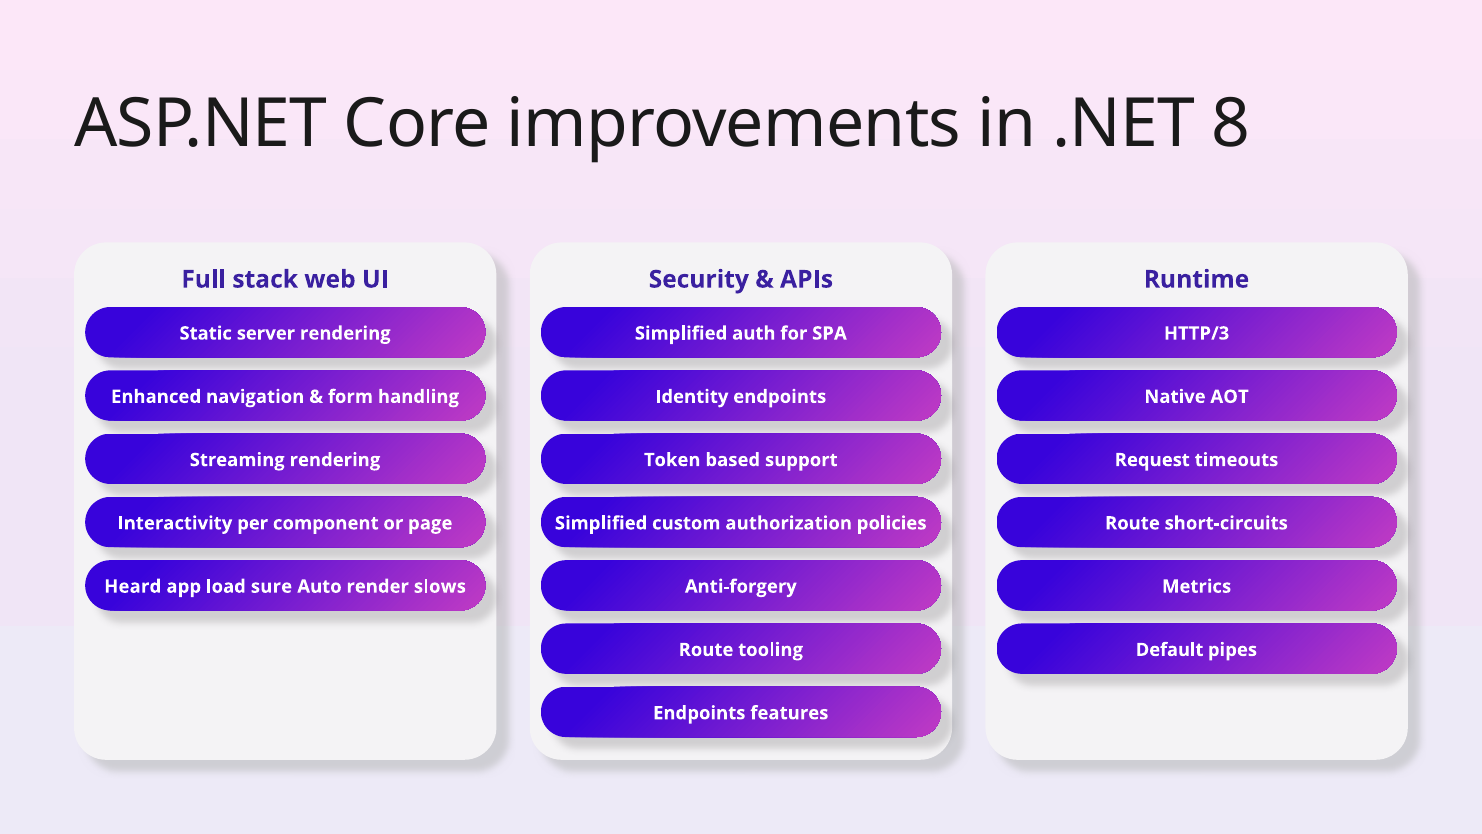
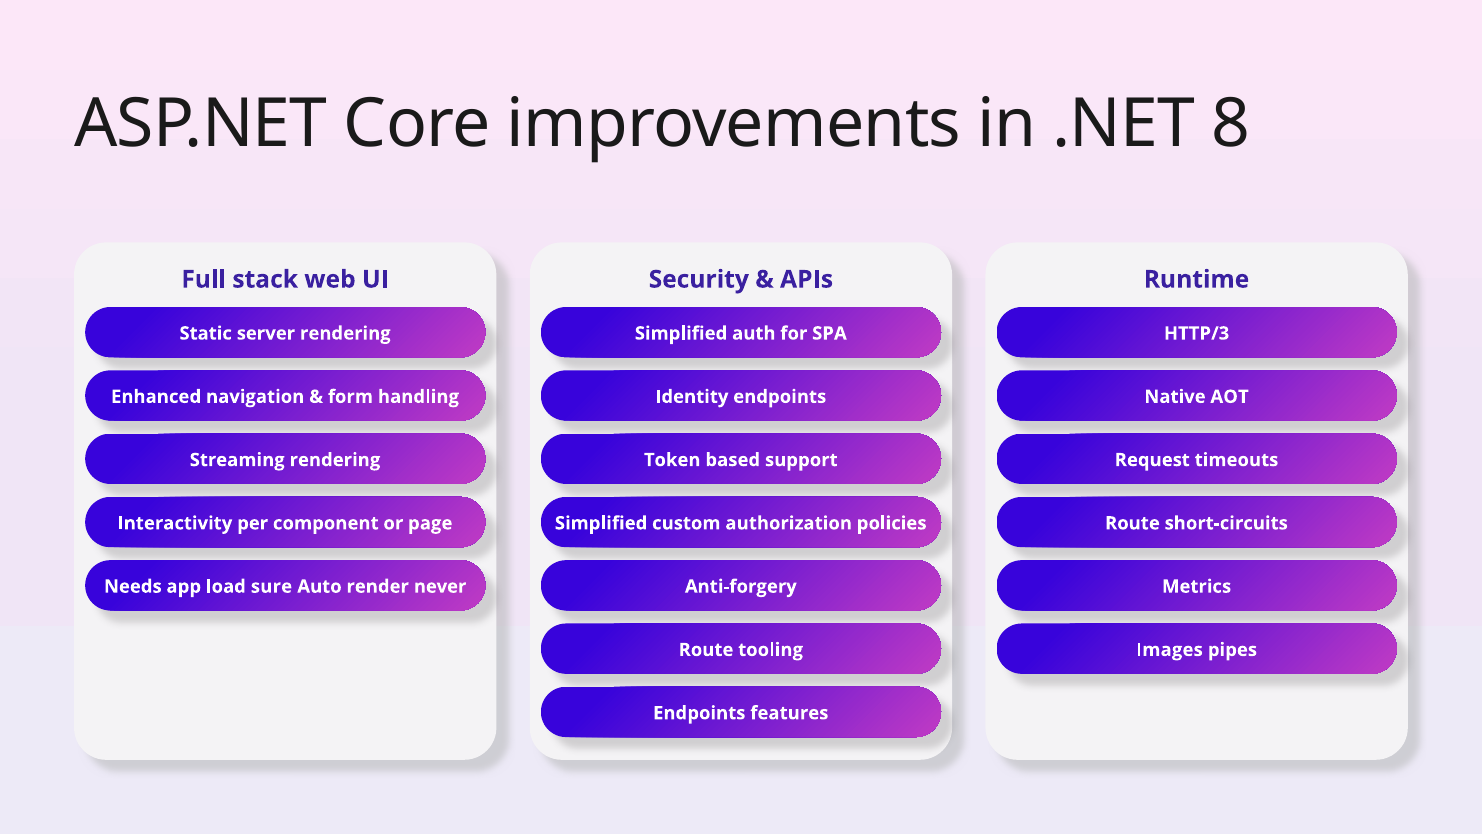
Heard: Heard -> Needs
slows: slows -> never
Default: Default -> Images
